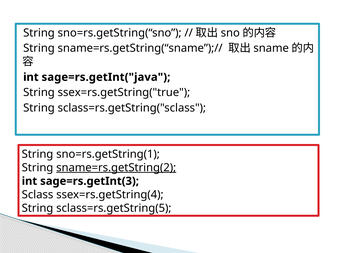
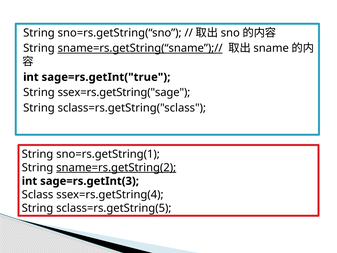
sname=rs.getString(“sname”);// underline: none -> present
sage=rs.getInt("java: sage=rs.getInt("java -> sage=rs.getInt("true
ssex=rs.getString("true: ssex=rs.getString("true -> ssex=rs.getString("sage
